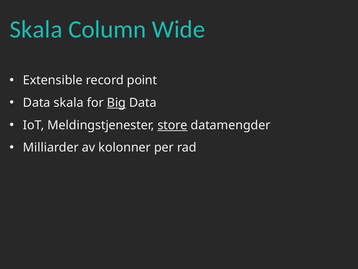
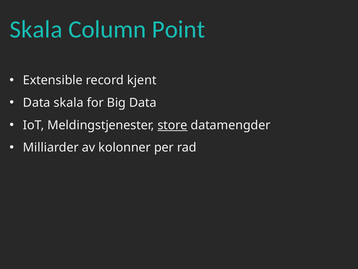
Wide: Wide -> Point
point: point -> kjent
Big underline: present -> none
